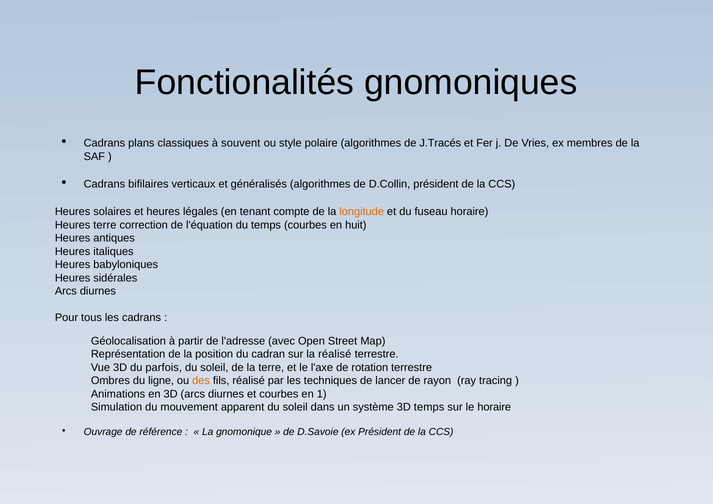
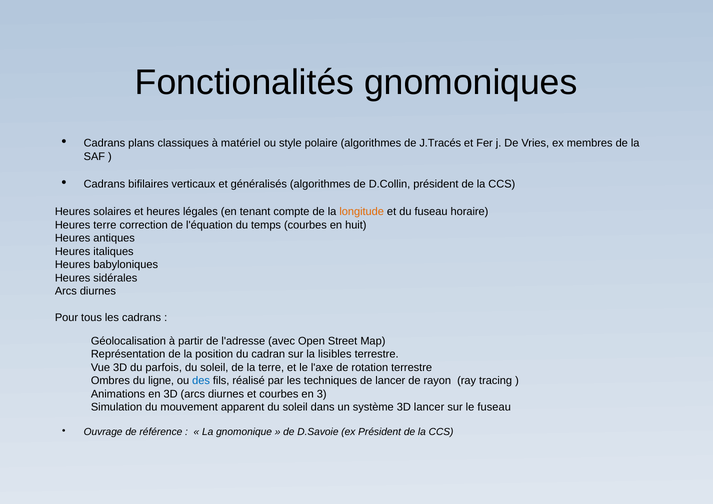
souvent: souvent -> matériel
la réalisé: réalisé -> lisibles
des colour: orange -> blue
1: 1 -> 3
3D temps: temps -> lancer
le horaire: horaire -> fuseau
